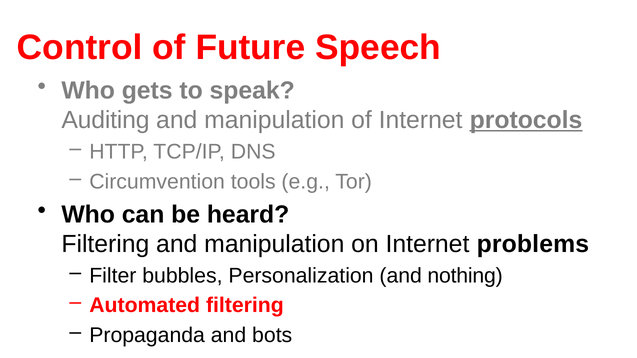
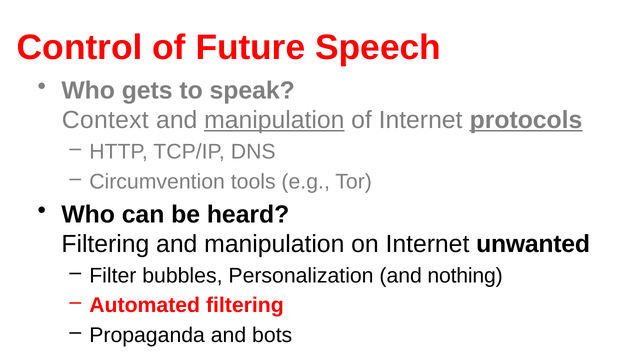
Auditing: Auditing -> Context
manipulation at (274, 120) underline: none -> present
problems: problems -> unwanted
